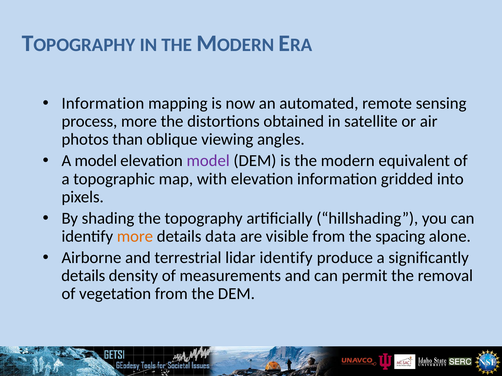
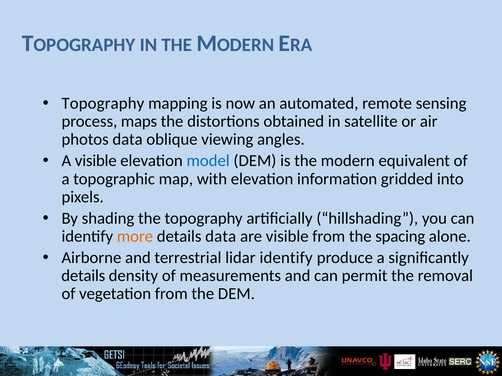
Information at (103, 103): Information -> Topography
process more: more -> maps
photos than: than -> data
A model: model -> visible
model at (208, 161) colour: purple -> blue
